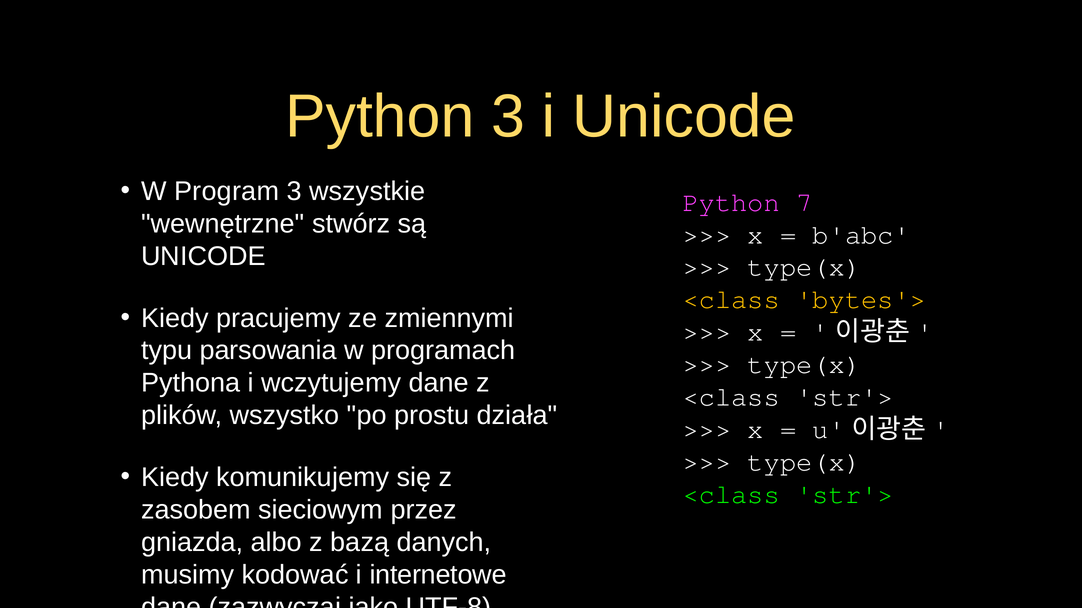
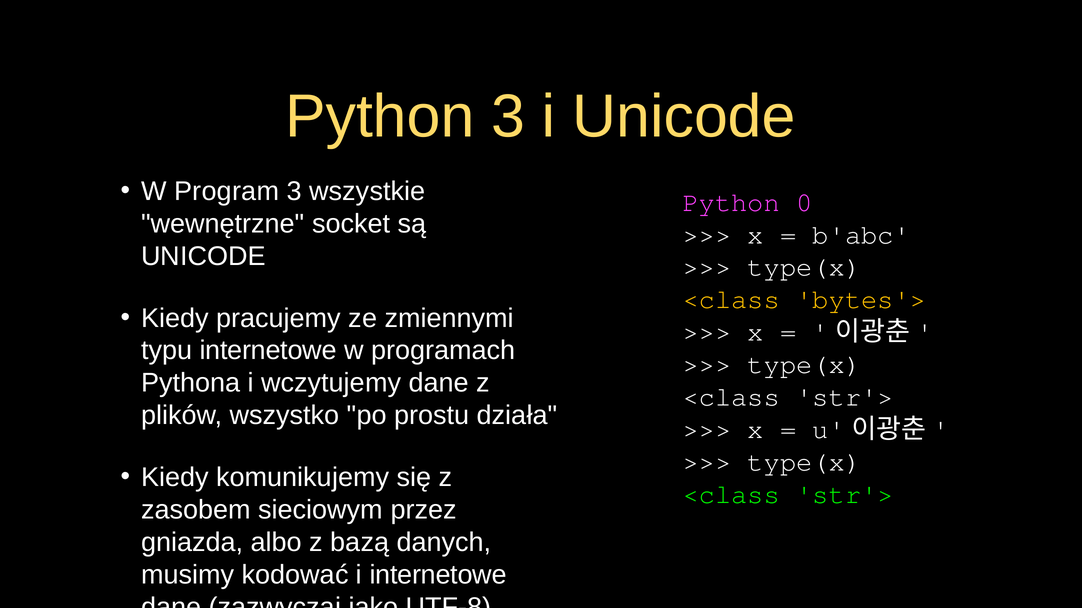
7: 7 -> 0
stwórz: stwórz -> socket
typu parsowania: parsowania -> internetowe
